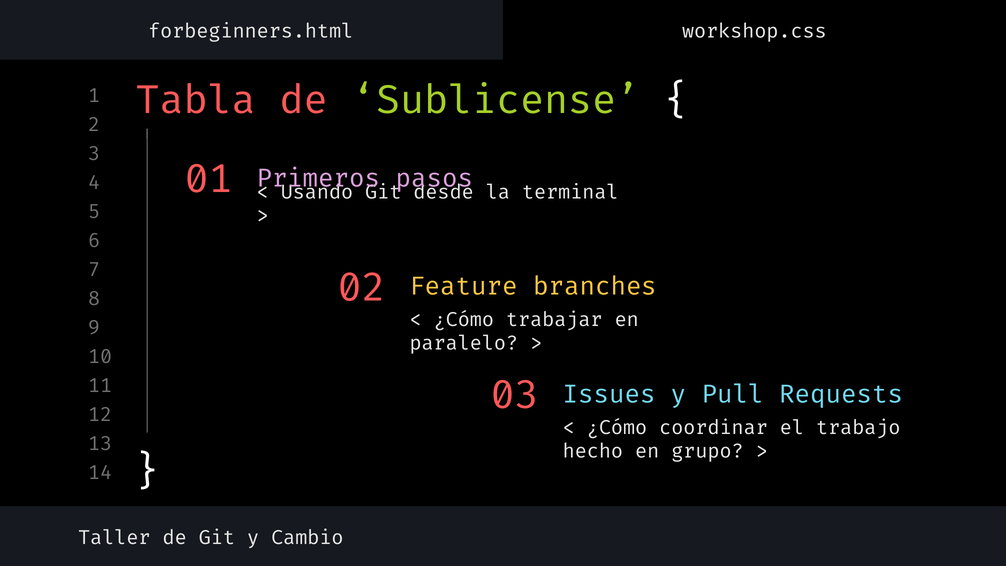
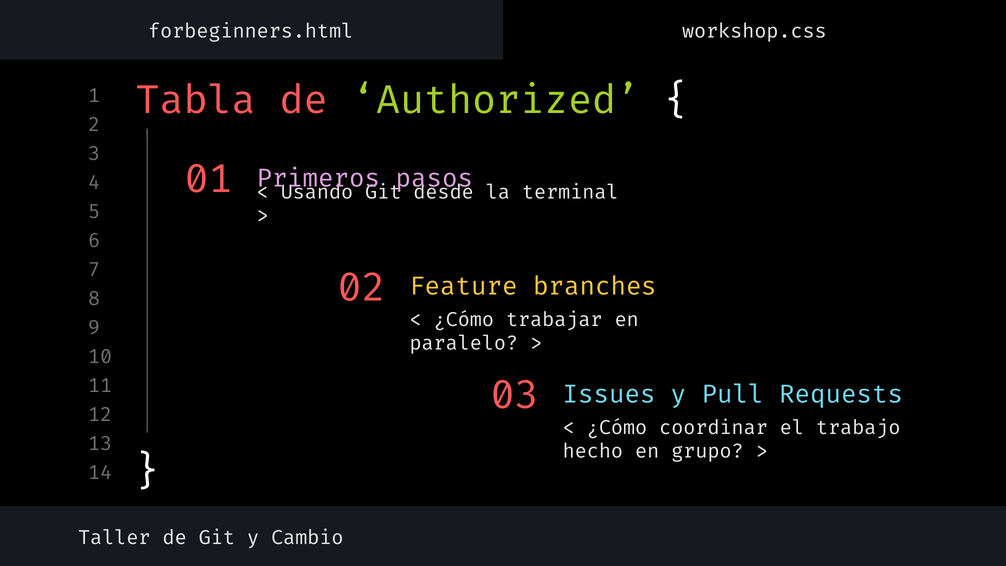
Sublicense: Sublicense -> Authorized
